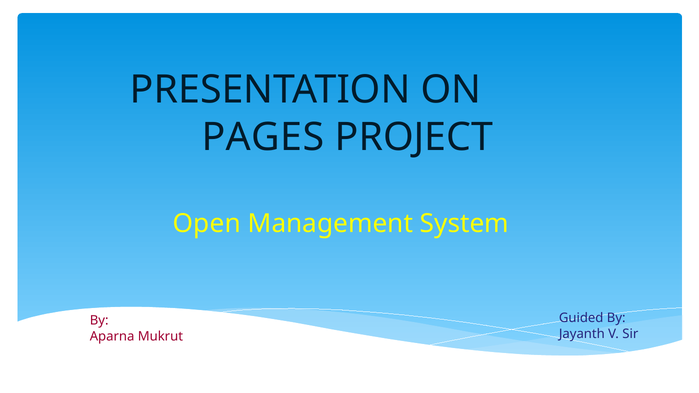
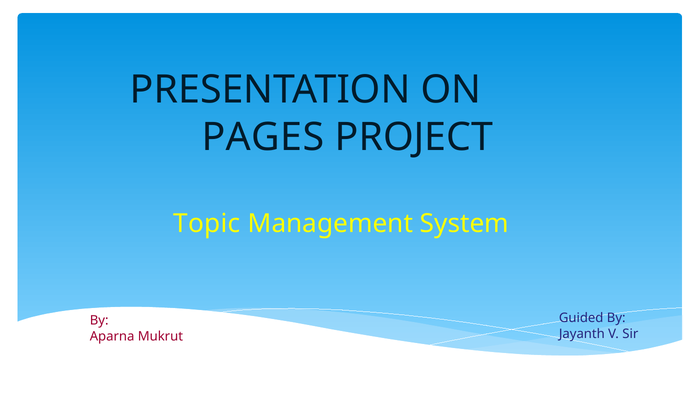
Open: Open -> Topic
